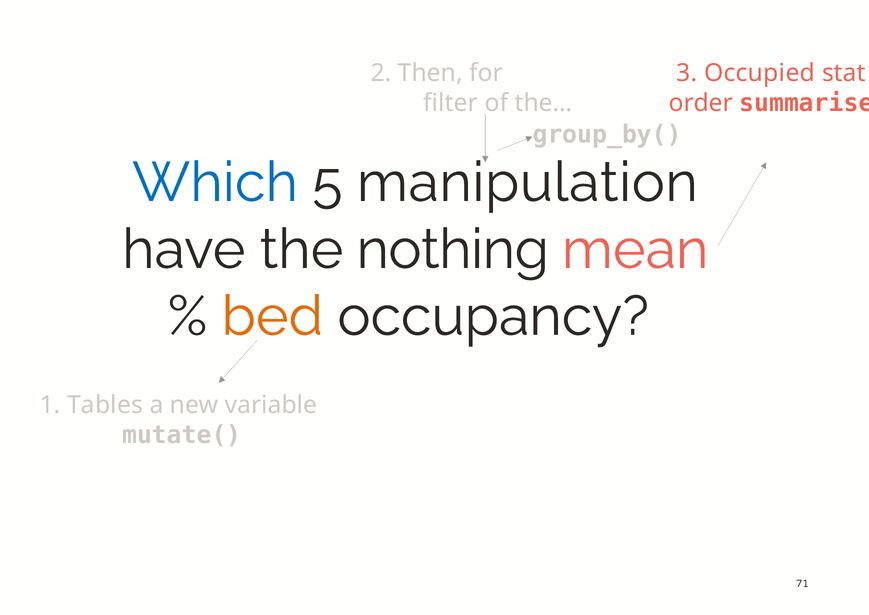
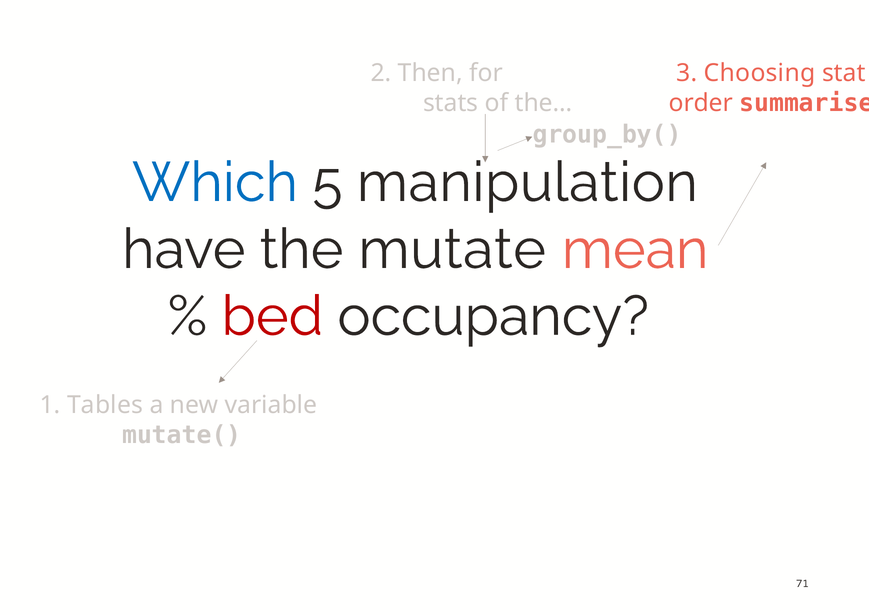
Occupied: Occupied -> Choosing
filter: filter -> stats
nothing: nothing -> mutate
bed colour: orange -> red
